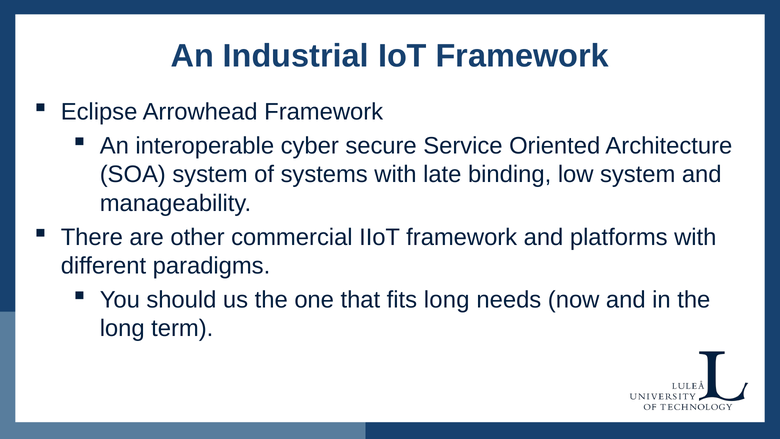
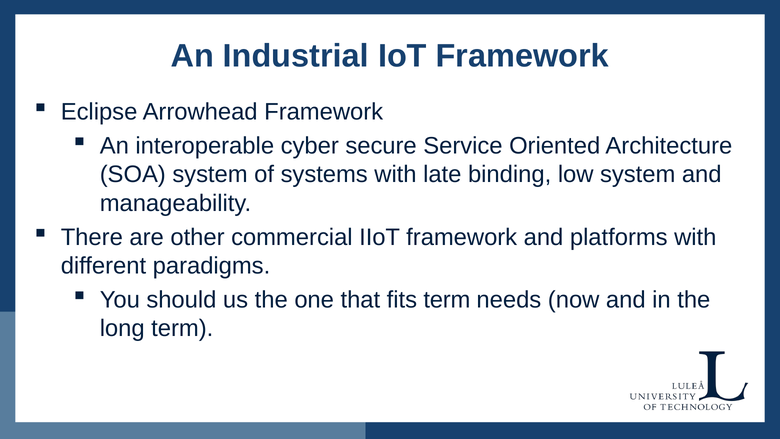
fits long: long -> term
